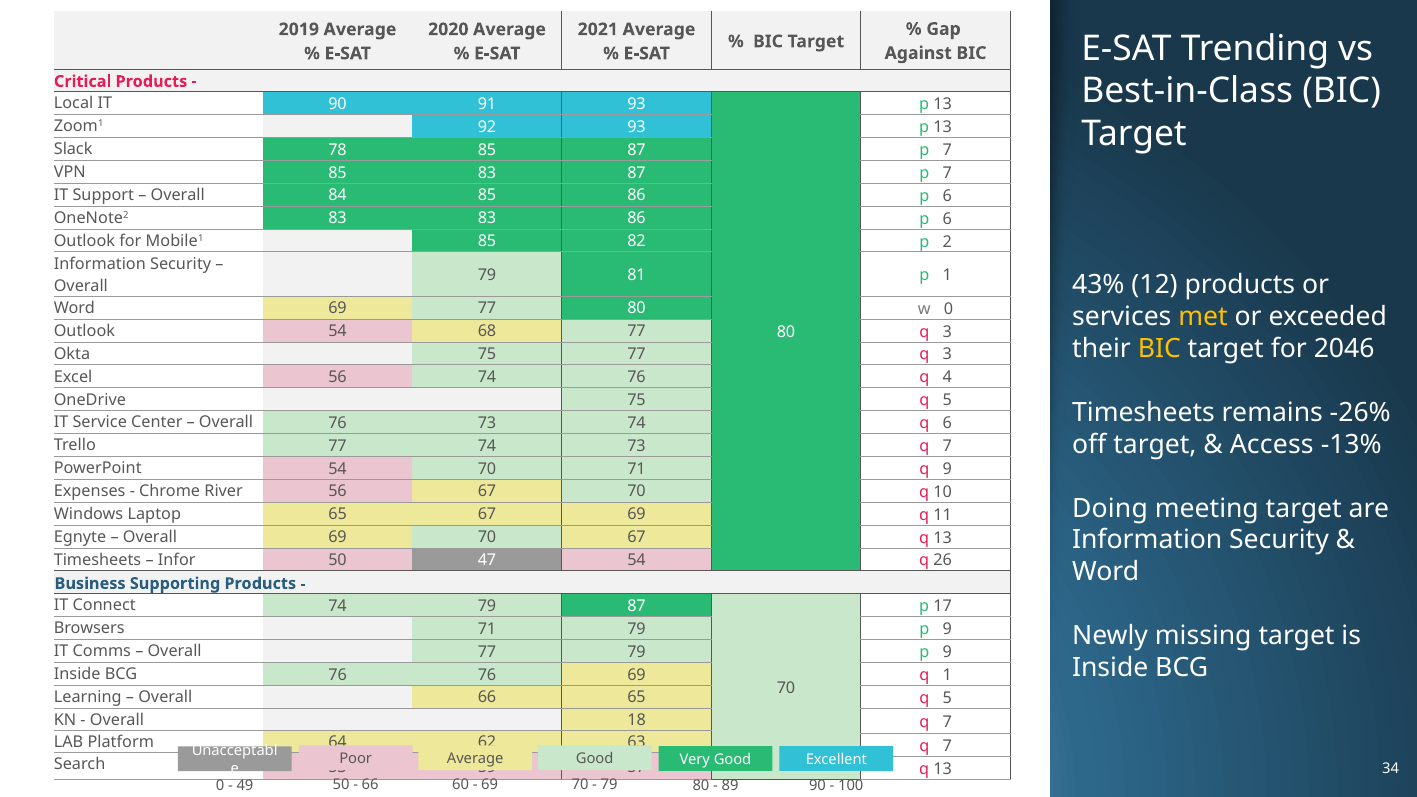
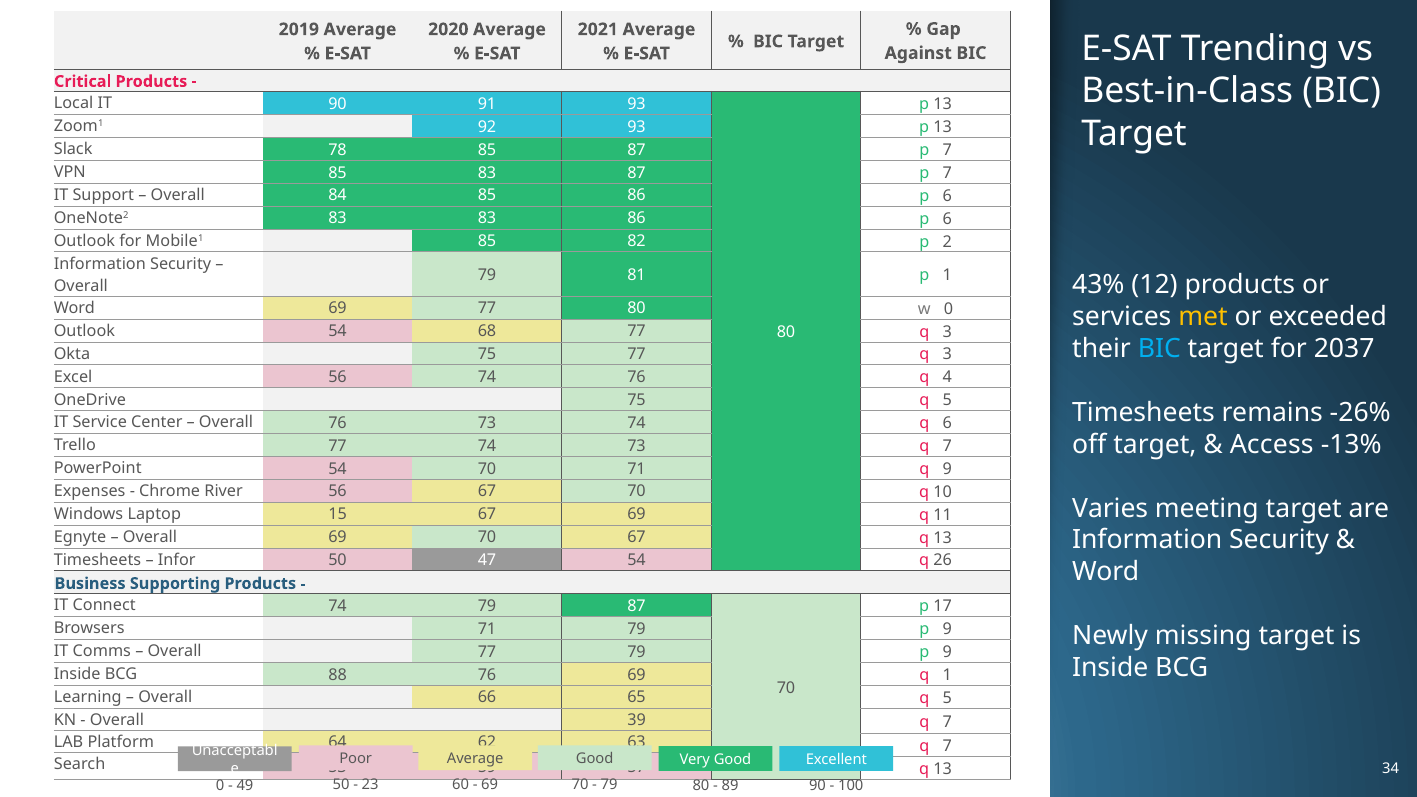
BIC at (1159, 349) colour: yellow -> light blue
2046: 2046 -> 2037
Doing: Doing -> Varies
Laptop 65: 65 -> 15
BCG 76: 76 -> 88
18: 18 -> 39
66 at (370, 785): 66 -> 23
